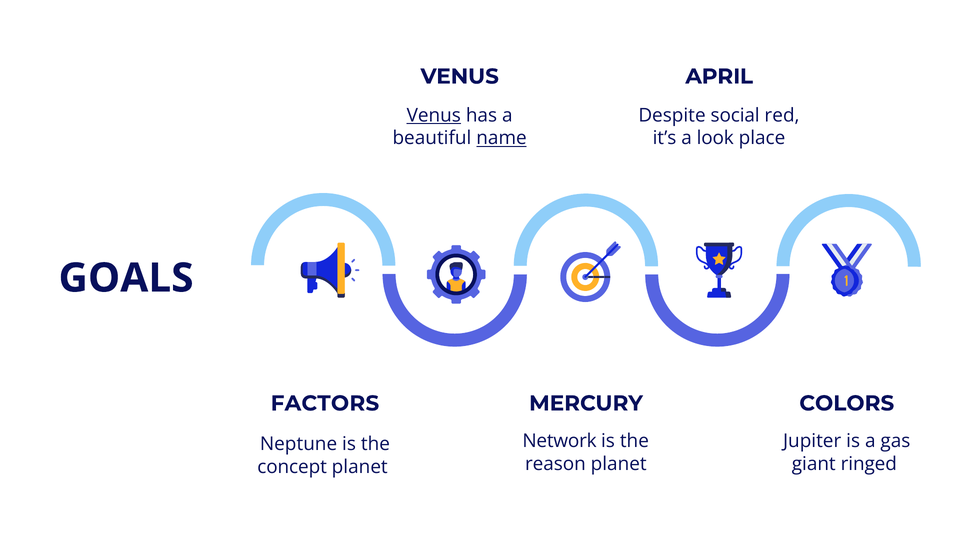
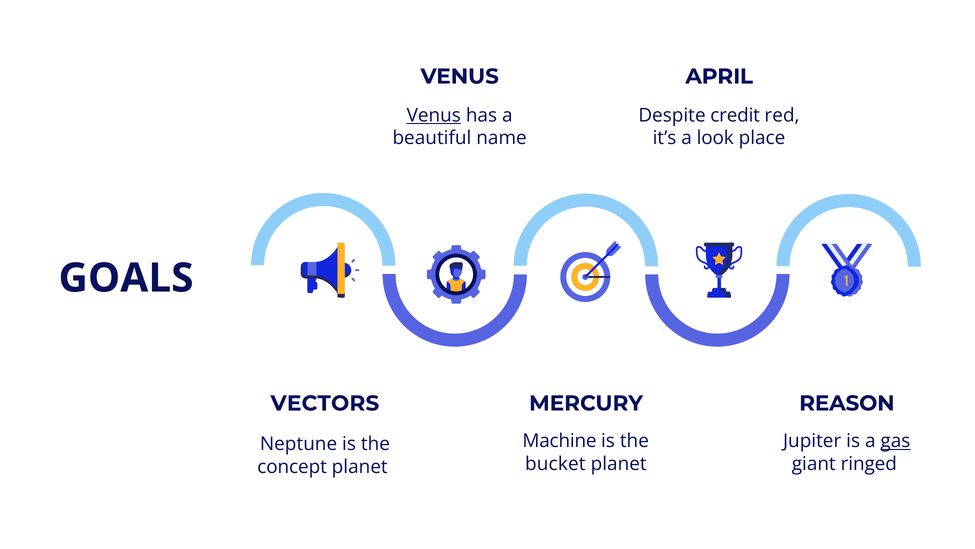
social: social -> credit
name underline: present -> none
FACTORS: FACTORS -> VECTORS
COLORS: COLORS -> REASON
Network: Network -> Machine
gas underline: none -> present
reason: reason -> bucket
